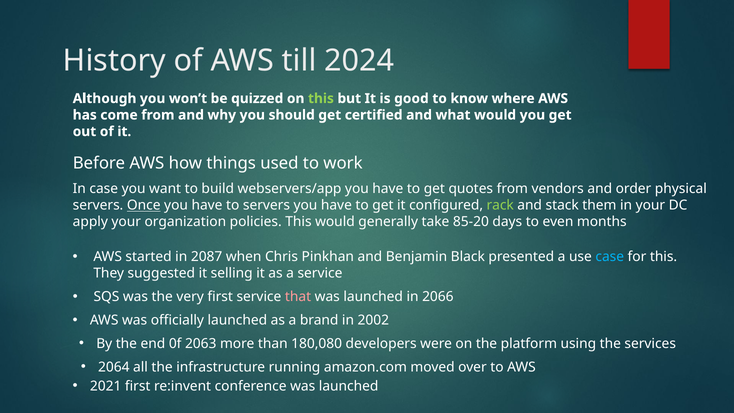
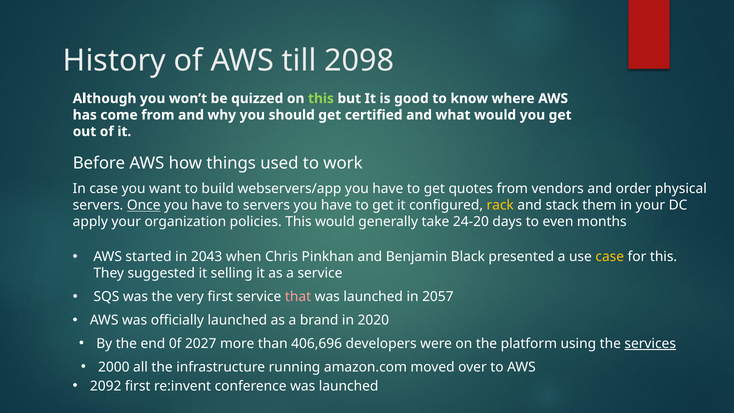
2024: 2024 -> 2098
rack colour: light green -> yellow
85-20: 85-20 -> 24-20
2087: 2087 -> 2043
case at (610, 257) colour: light blue -> yellow
2066: 2066 -> 2057
2002: 2002 -> 2020
2063: 2063 -> 2027
180,080: 180,080 -> 406,696
services underline: none -> present
2064: 2064 -> 2000
2021: 2021 -> 2092
